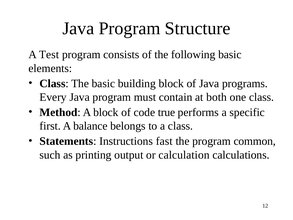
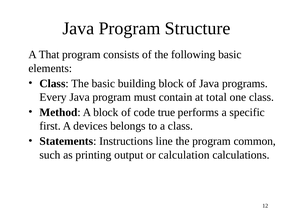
Test: Test -> That
both: both -> total
balance: balance -> devices
fast: fast -> line
